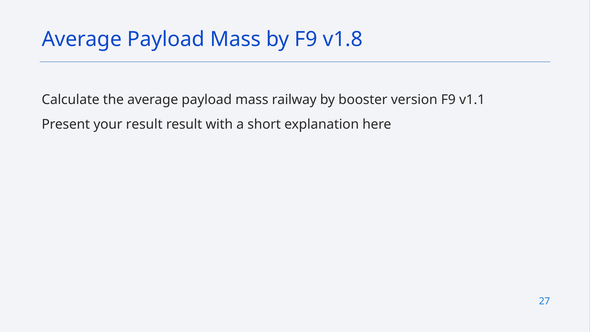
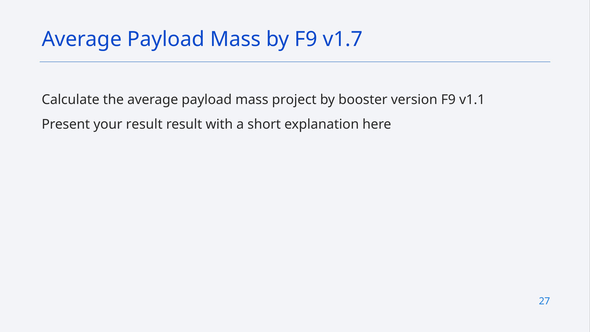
v1.8: v1.8 -> v1.7
railway: railway -> project
